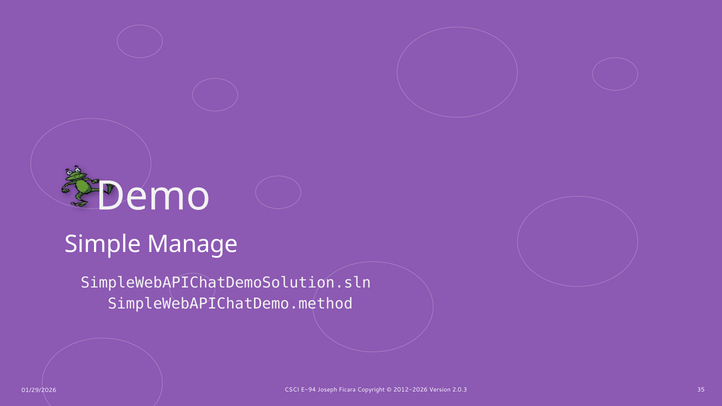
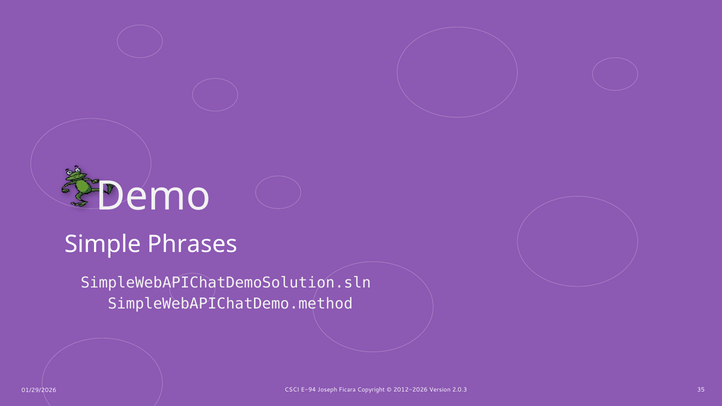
Manage: Manage -> Phrases
